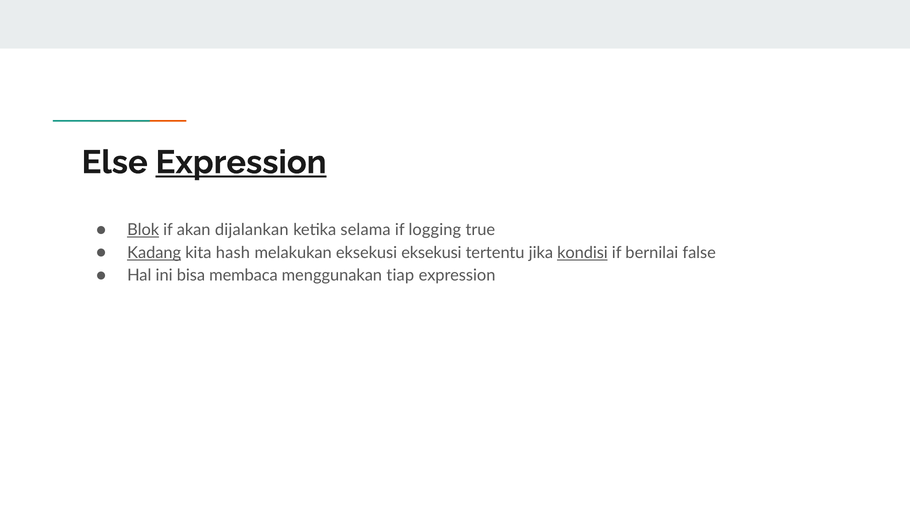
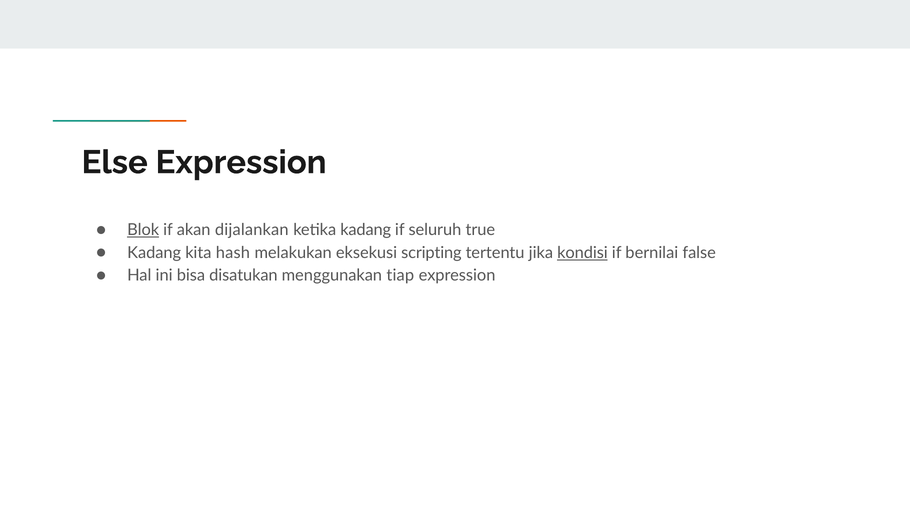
Expression at (241, 162) underline: present -> none
ketika selama: selama -> kadang
logging: logging -> seluruh
Kadang at (154, 253) underline: present -> none
eksekusi eksekusi: eksekusi -> scripting
membaca: membaca -> disatukan
